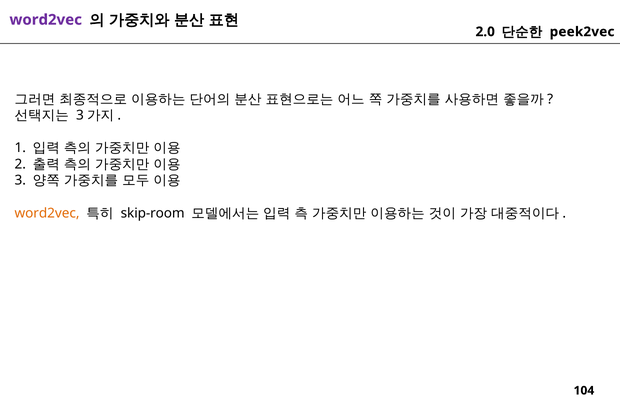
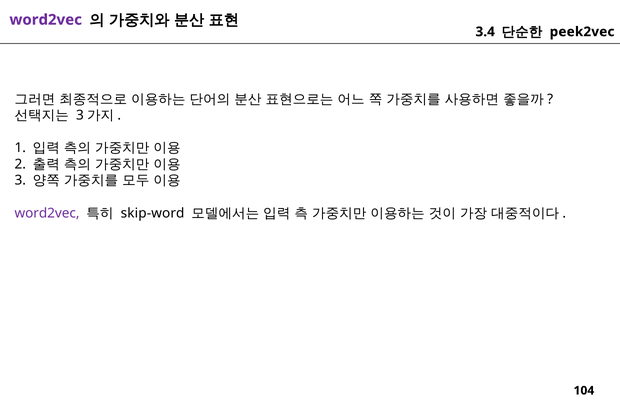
2.0: 2.0 -> 3.4
word2vec at (47, 213) colour: orange -> purple
skip-room: skip-room -> skip-word
